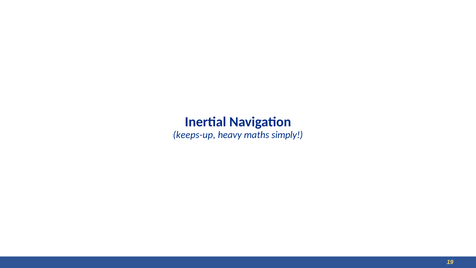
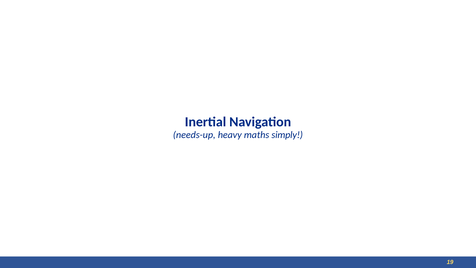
keeps-up: keeps-up -> needs-up
